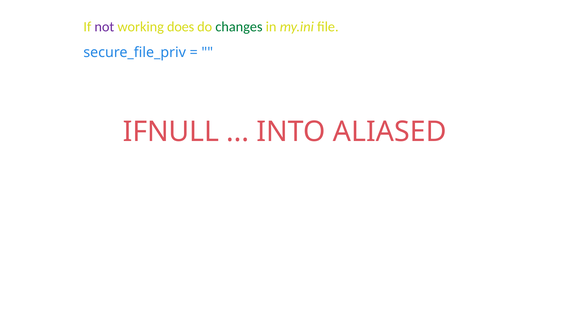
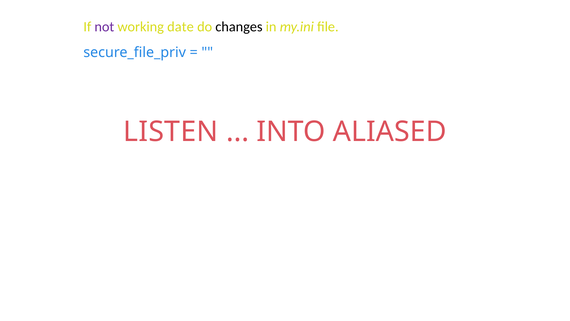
does: does -> date
changes colour: green -> black
IFNULL: IFNULL -> LISTEN
